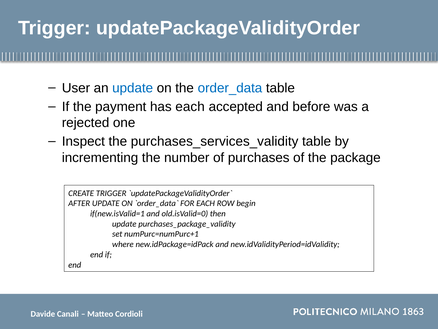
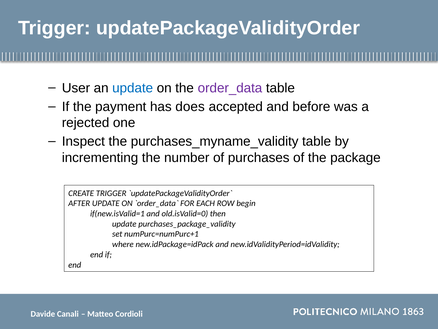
order_data colour: blue -> purple
has each: each -> does
purchases_services_validity: purchases_services_validity -> purchases_myname_validity
